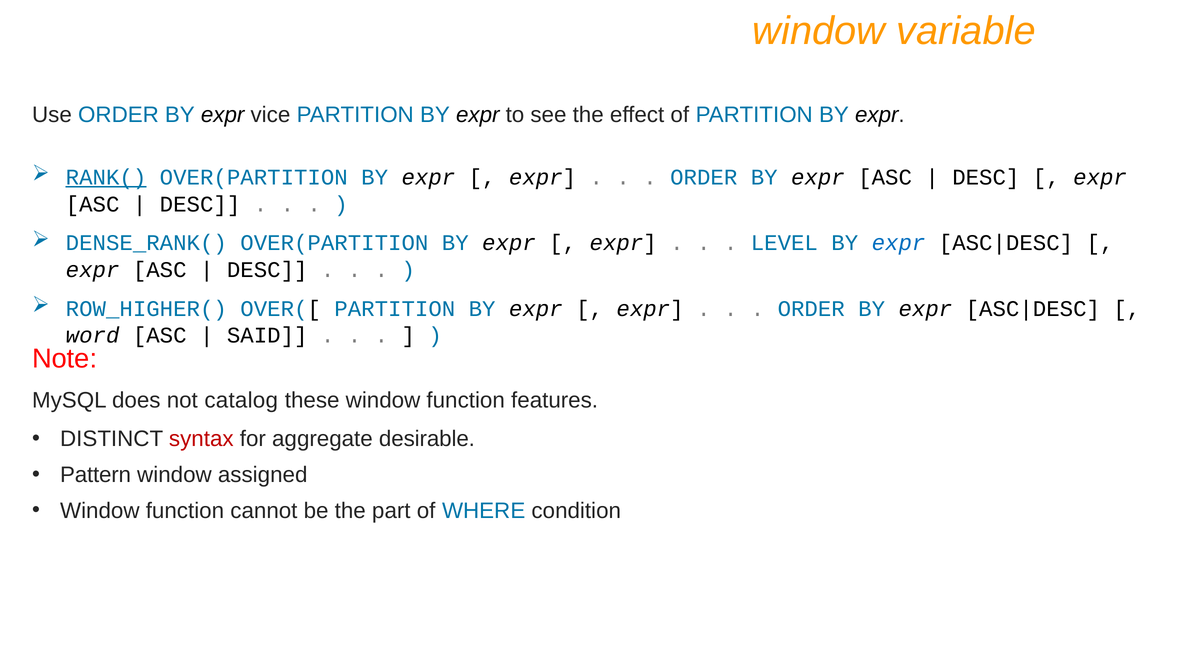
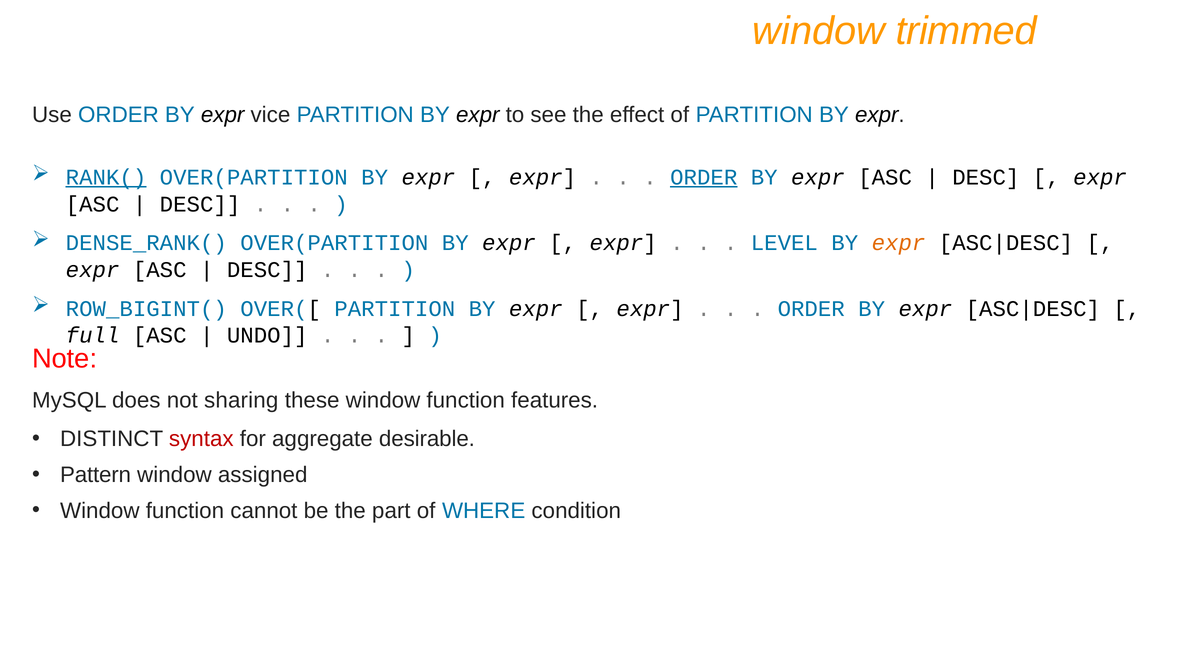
variable: variable -> trimmed
ORDER at (704, 177) underline: none -> present
expr at (899, 243) colour: blue -> orange
ROW_HIGHER(: ROW_HIGHER( -> ROW_BIGINT(
word: word -> full
SAID: SAID -> UNDO
catalog: catalog -> sharing
